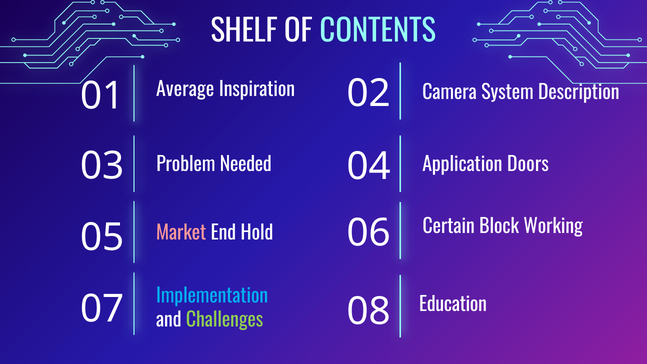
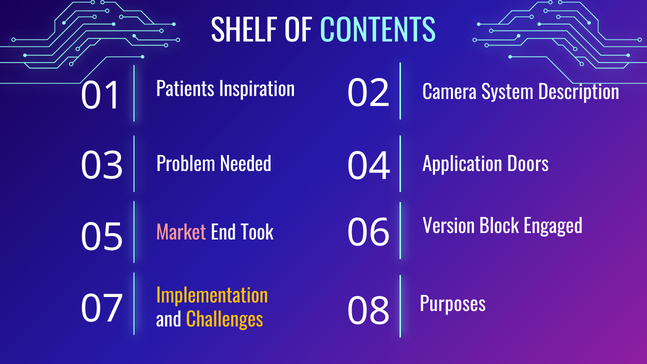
Average: Average -> Patients
Certain: Certain -> Version
Working: Working -> Engaged
Hold: Hold -> Took
Implementation colour: light blue -> yellow
Education: Education -> Purposes
Challenges colour: light green -> yellow
